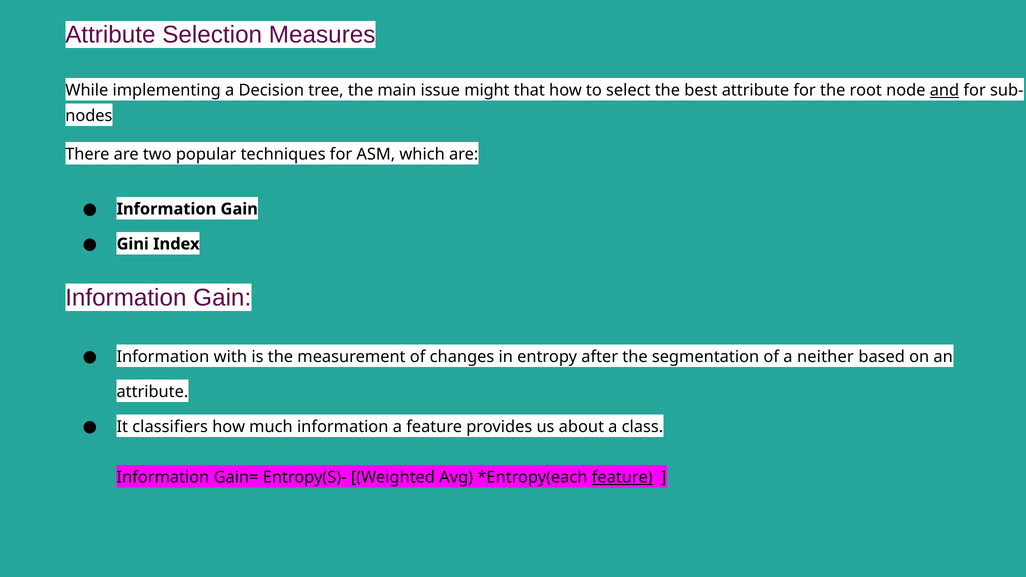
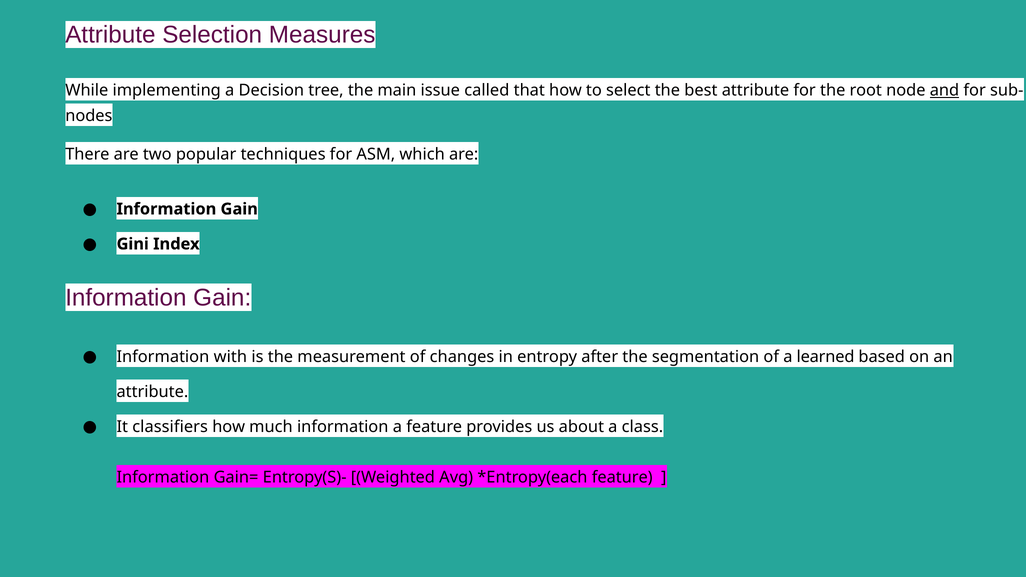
might: might -> called
neither: neither -> learned
feature at (622, 477) underline: present -> none
